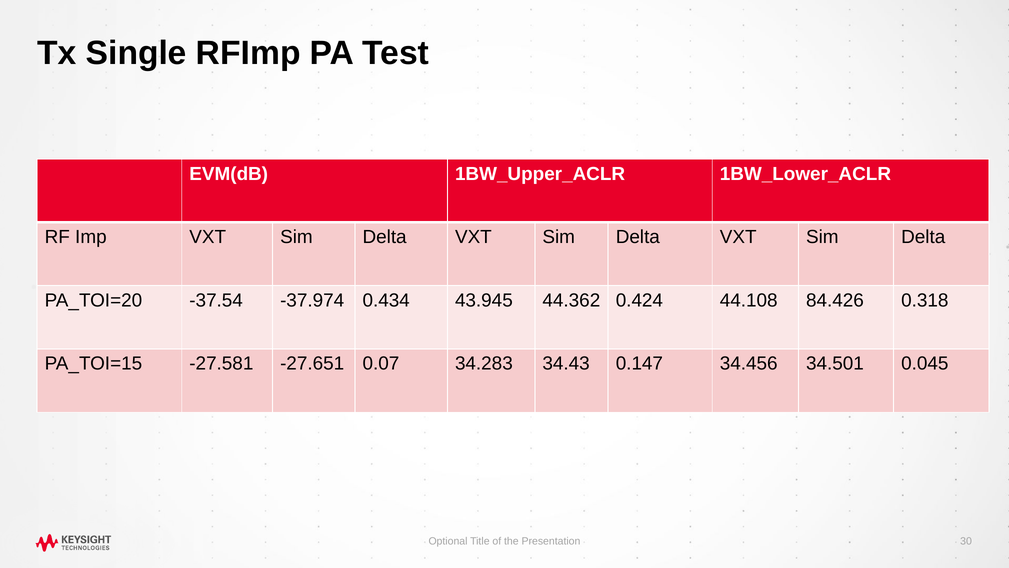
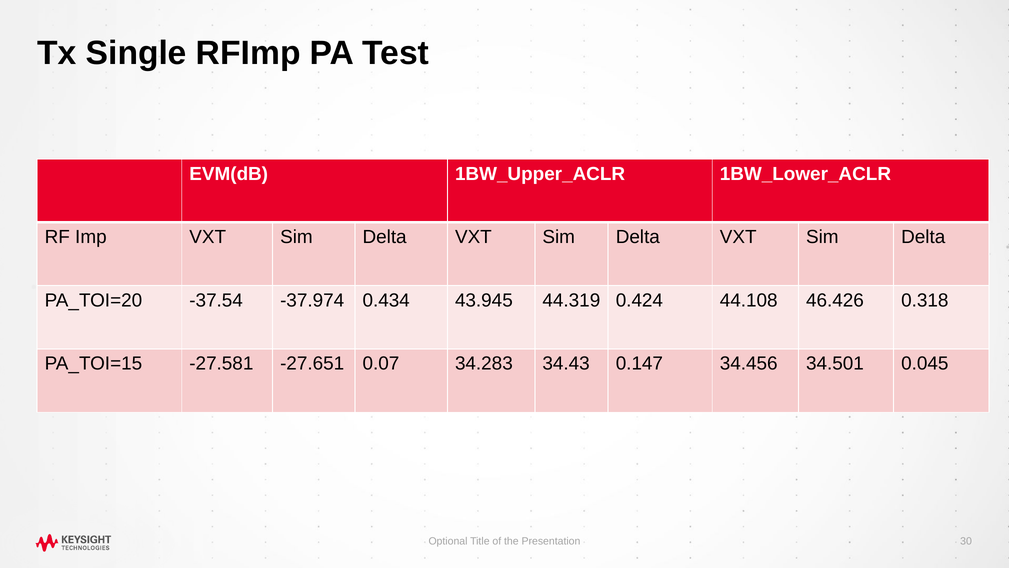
44.362: 44.362 -> 44.319
84.426: 84.426 -> 46.426
